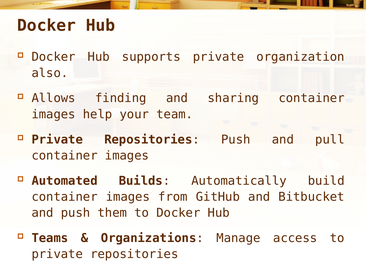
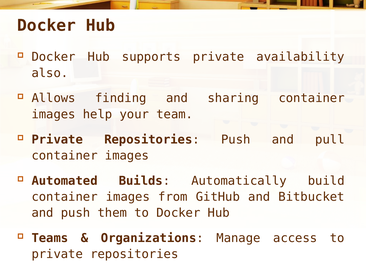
organization: organization -> availability
